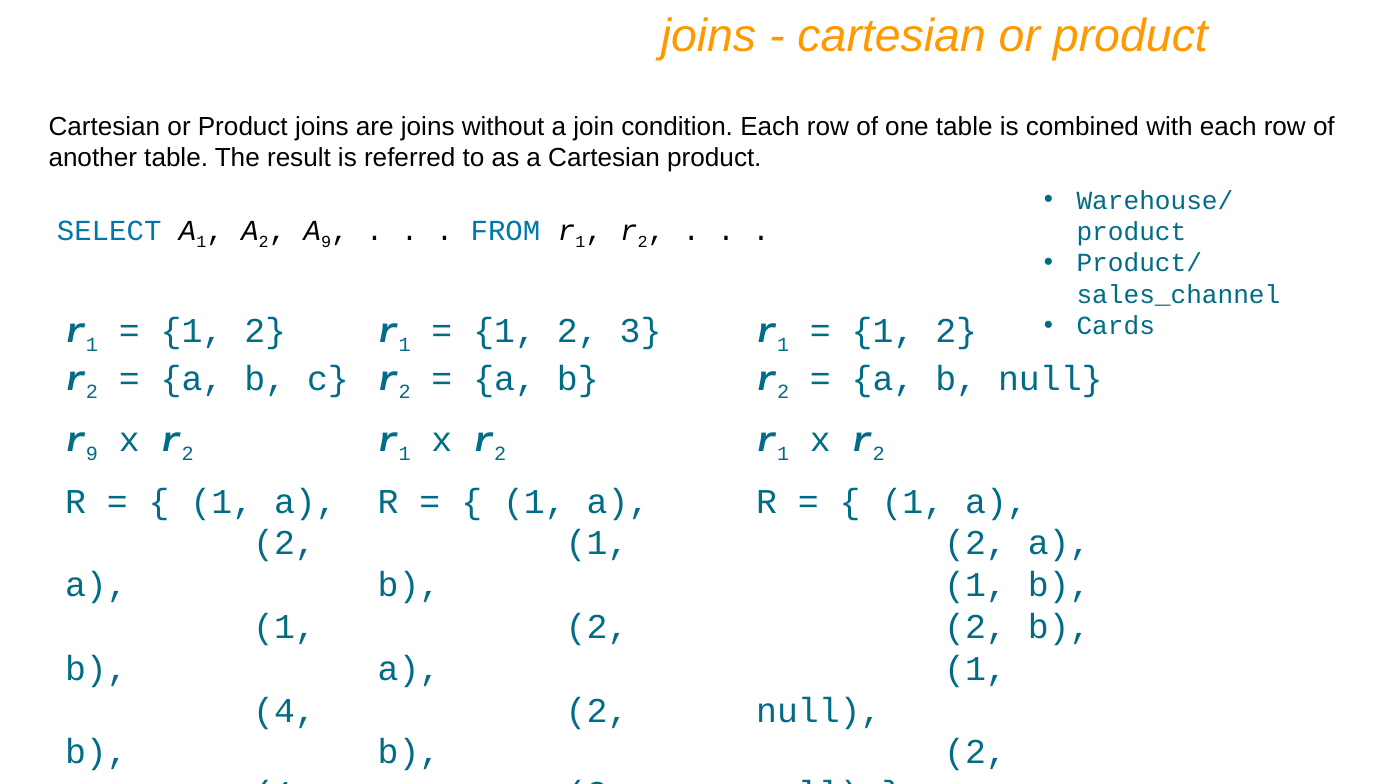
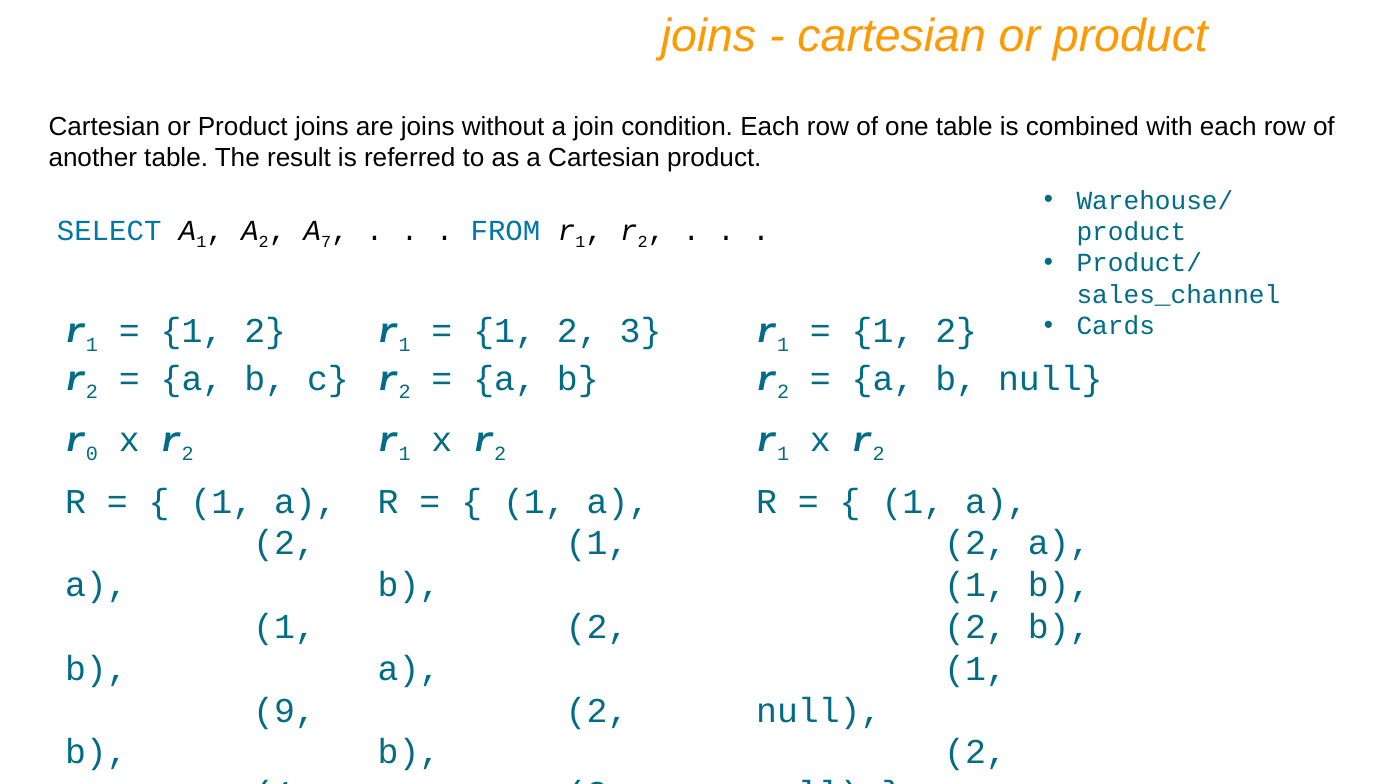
A 9: 9 -> 7
r 9: 9 -> 0
4 at (284, 710): 4 -> 9
